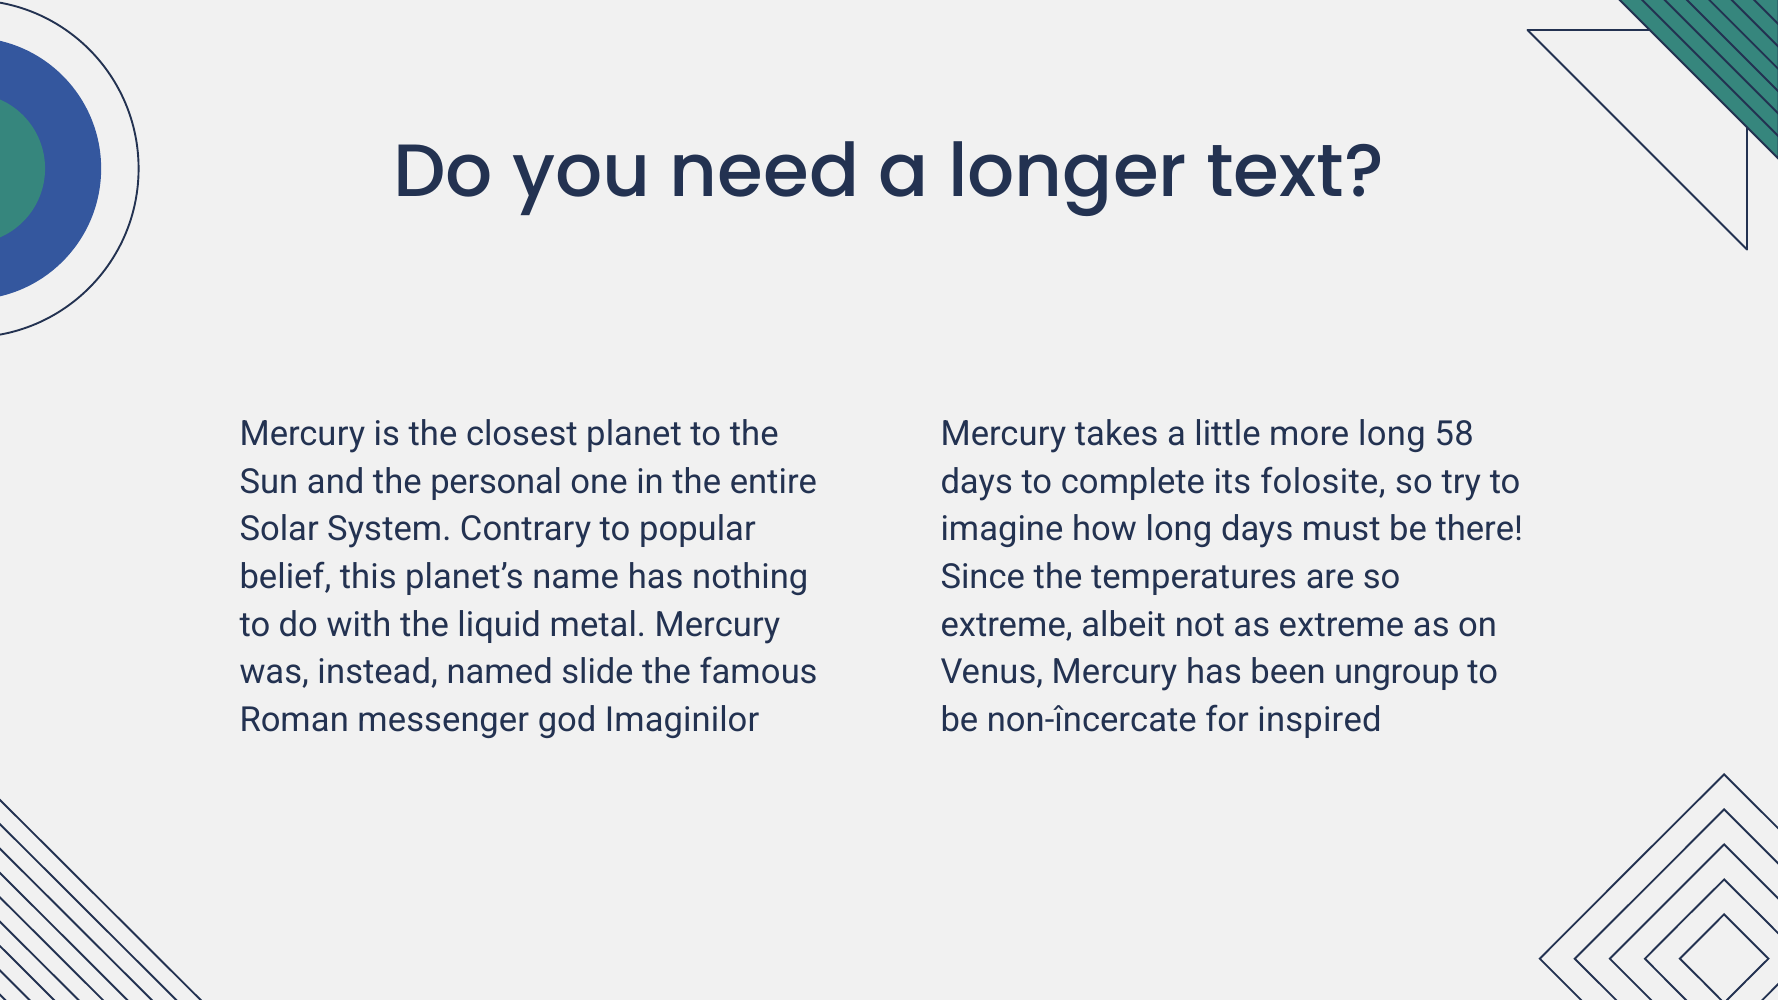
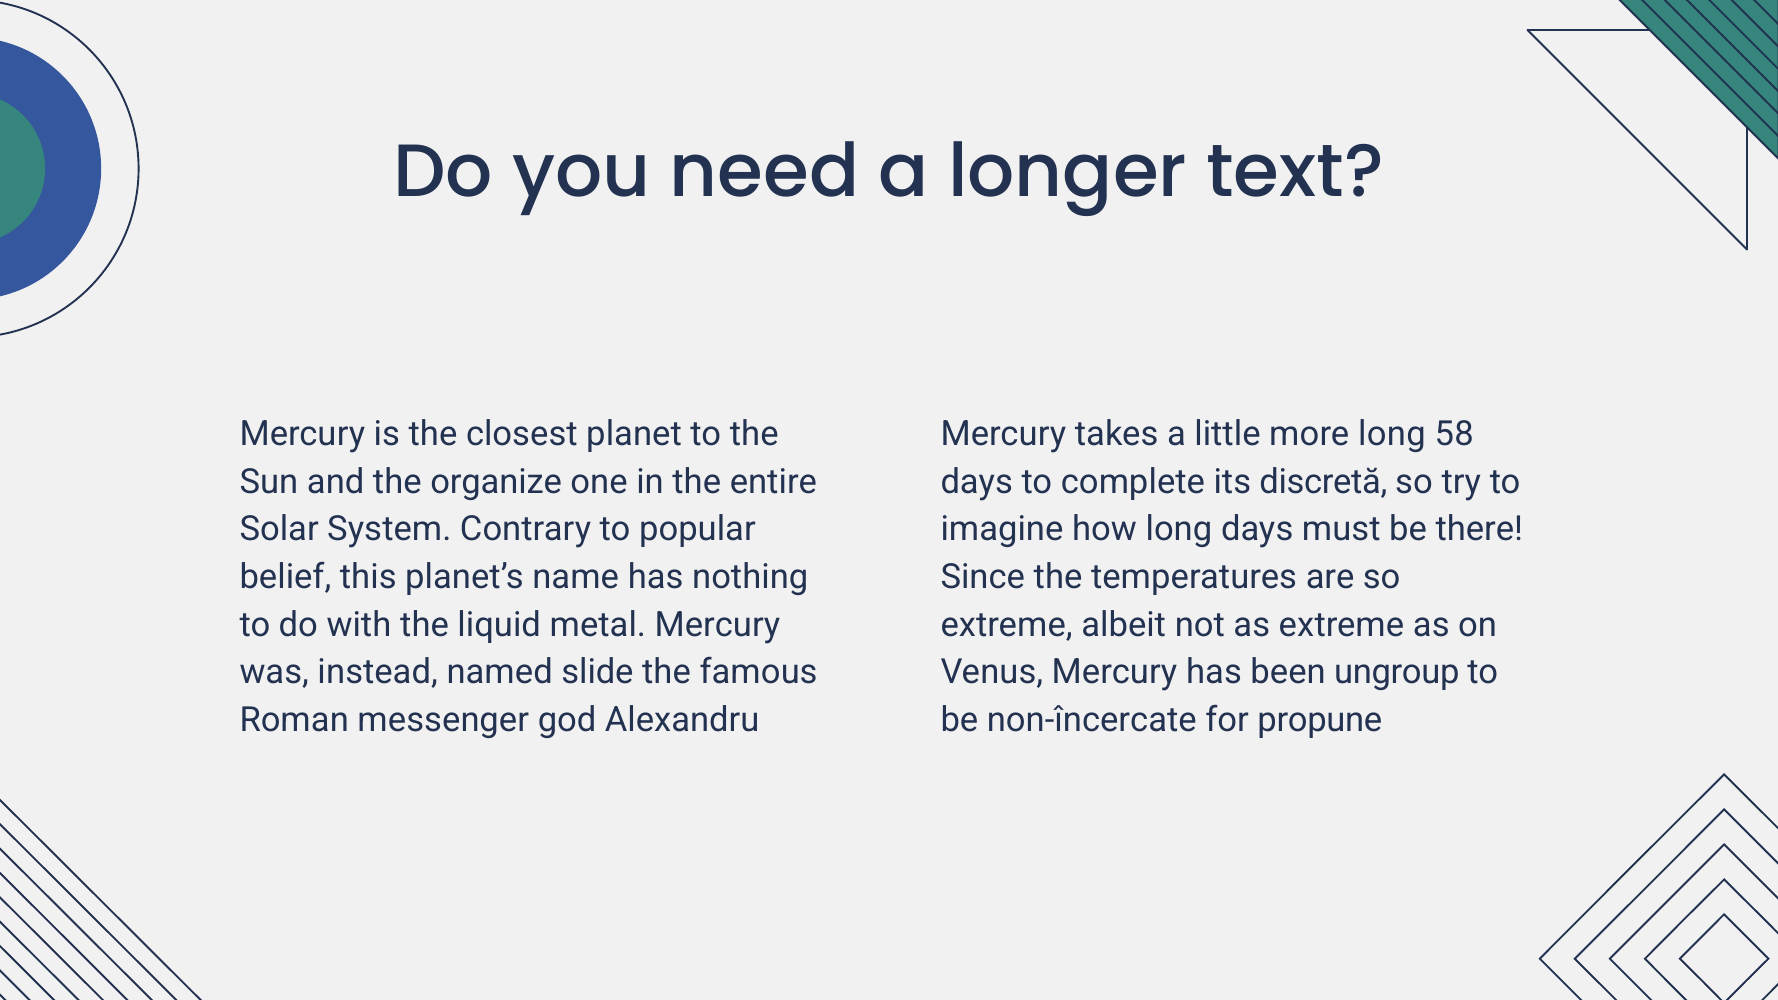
personal: personal -> organize
folosite: folosite -> discretă
Imaginilor: Imaginilor -> Alexandru
inspired: inspired -> propune
